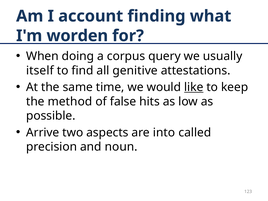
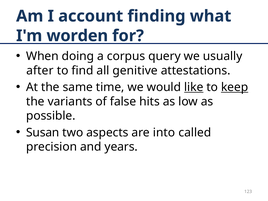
itself: itself -> after
keep underline: none -> present
method: method -> variants
Arrive: Arrive -> Susan
noun: noun -> years
